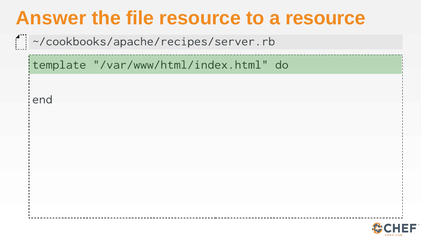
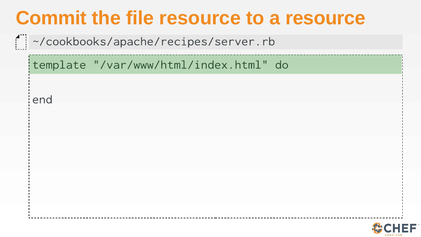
Answer: Answer -> Commit
